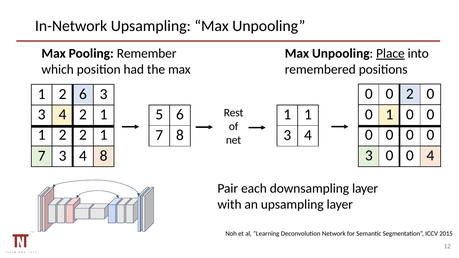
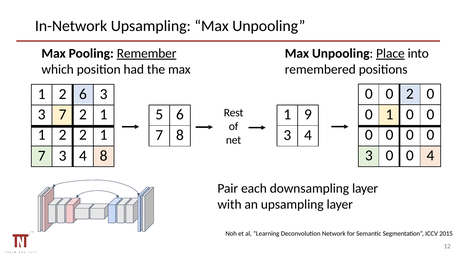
Remember underline: none -> present
4 at (63, 115): 4 -> 7
1 at (308, 115): 1 -> 9
